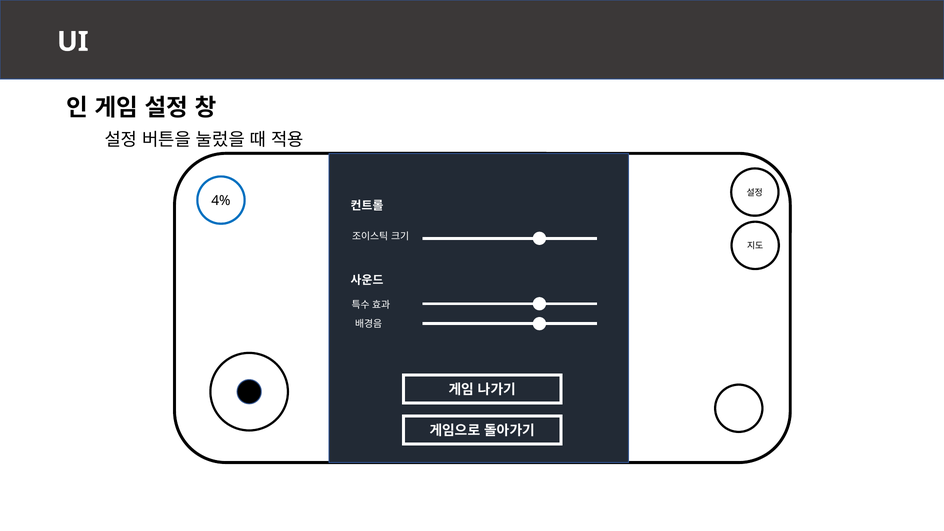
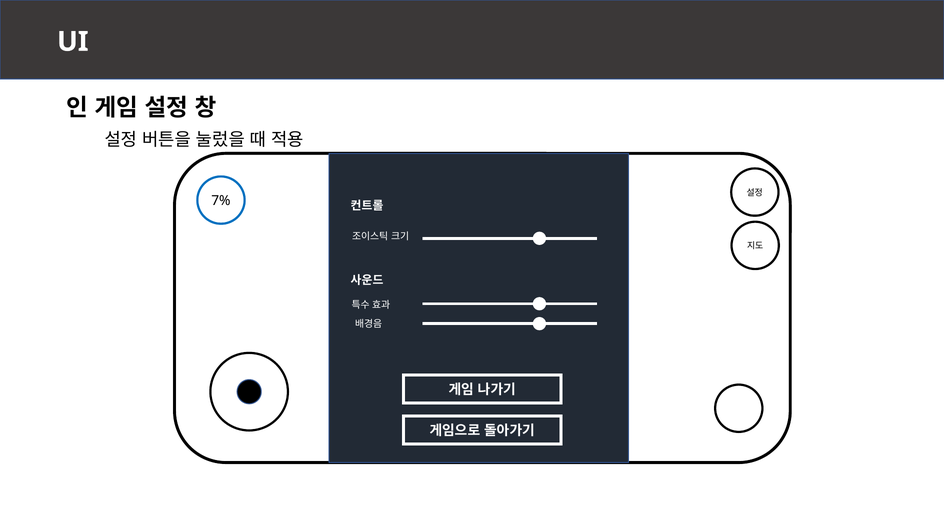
4%: 4% -> 7%
